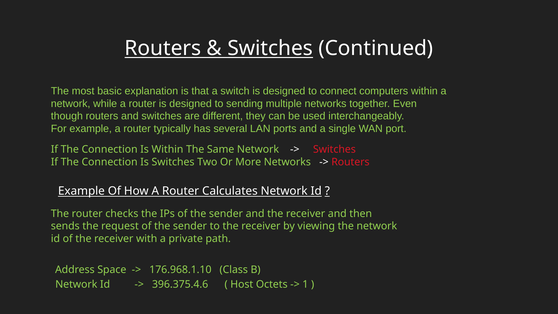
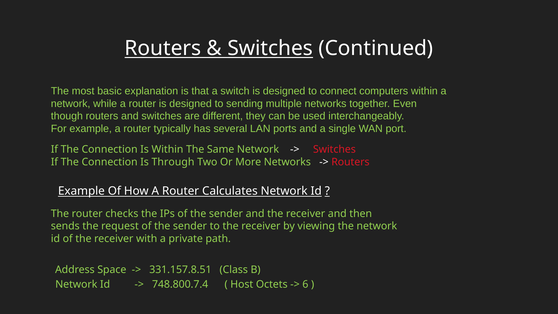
Is Switches: Switches -> Through
176.968.1.10: 176.968.1.10 -> 331.157.8.51
396.375.4.6: 396.375.4.6 -> 748.800.7.4
1: 1 -> 6
